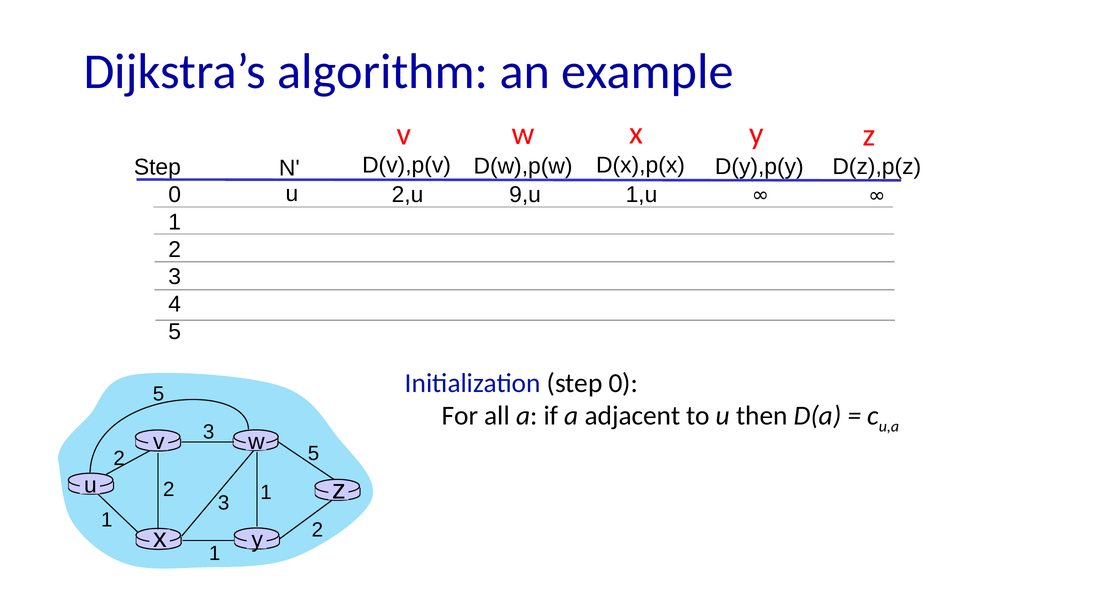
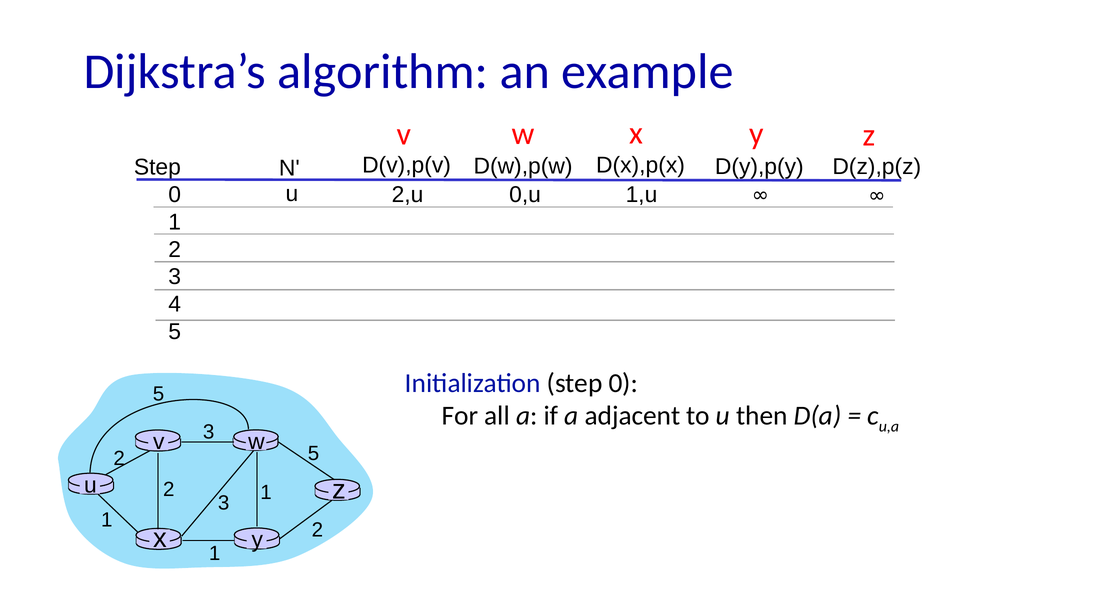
9,u: 9,u -> 0,u
